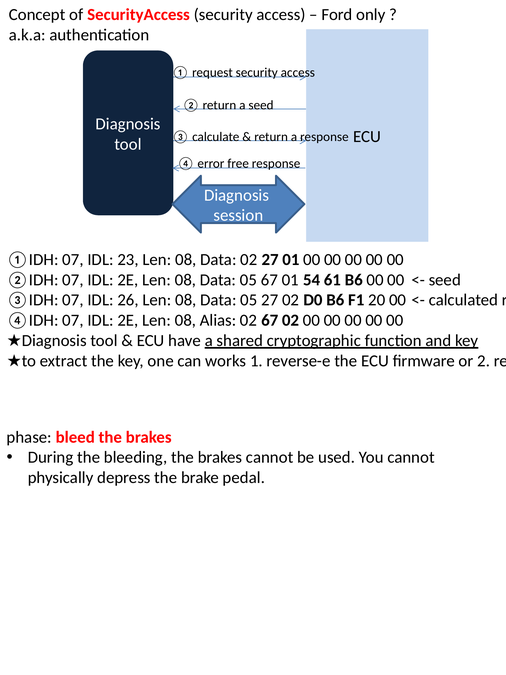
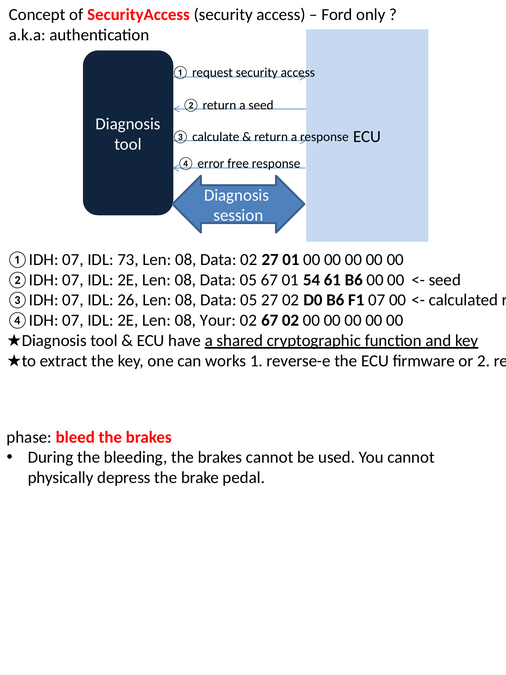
23: 23 -> 73
F1 20: 20 -> 07
Alias: Alias -> Your
